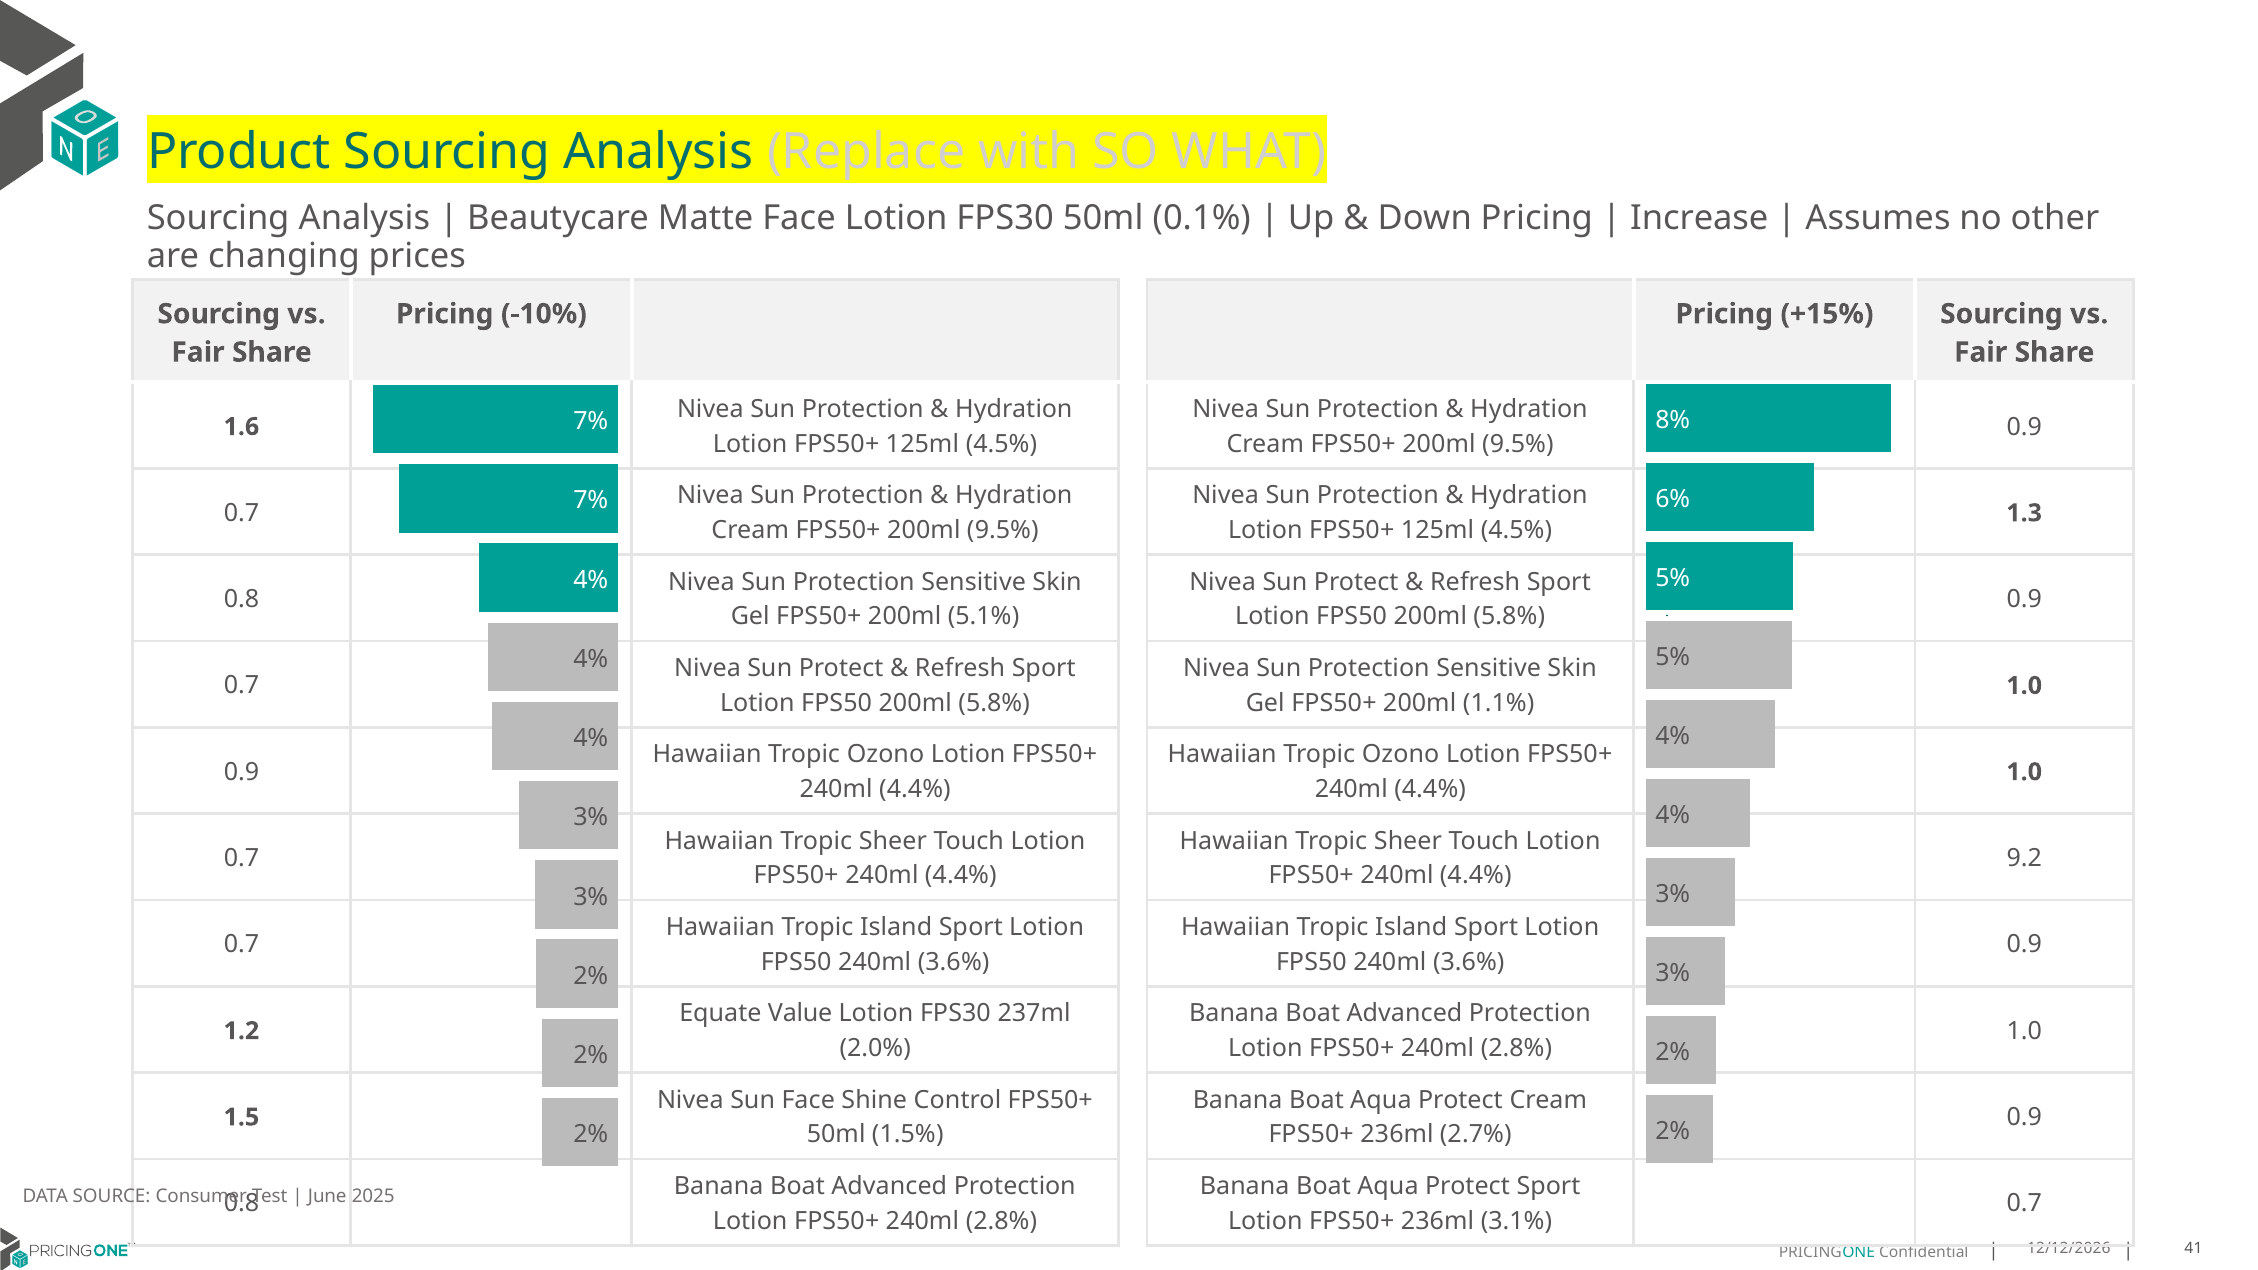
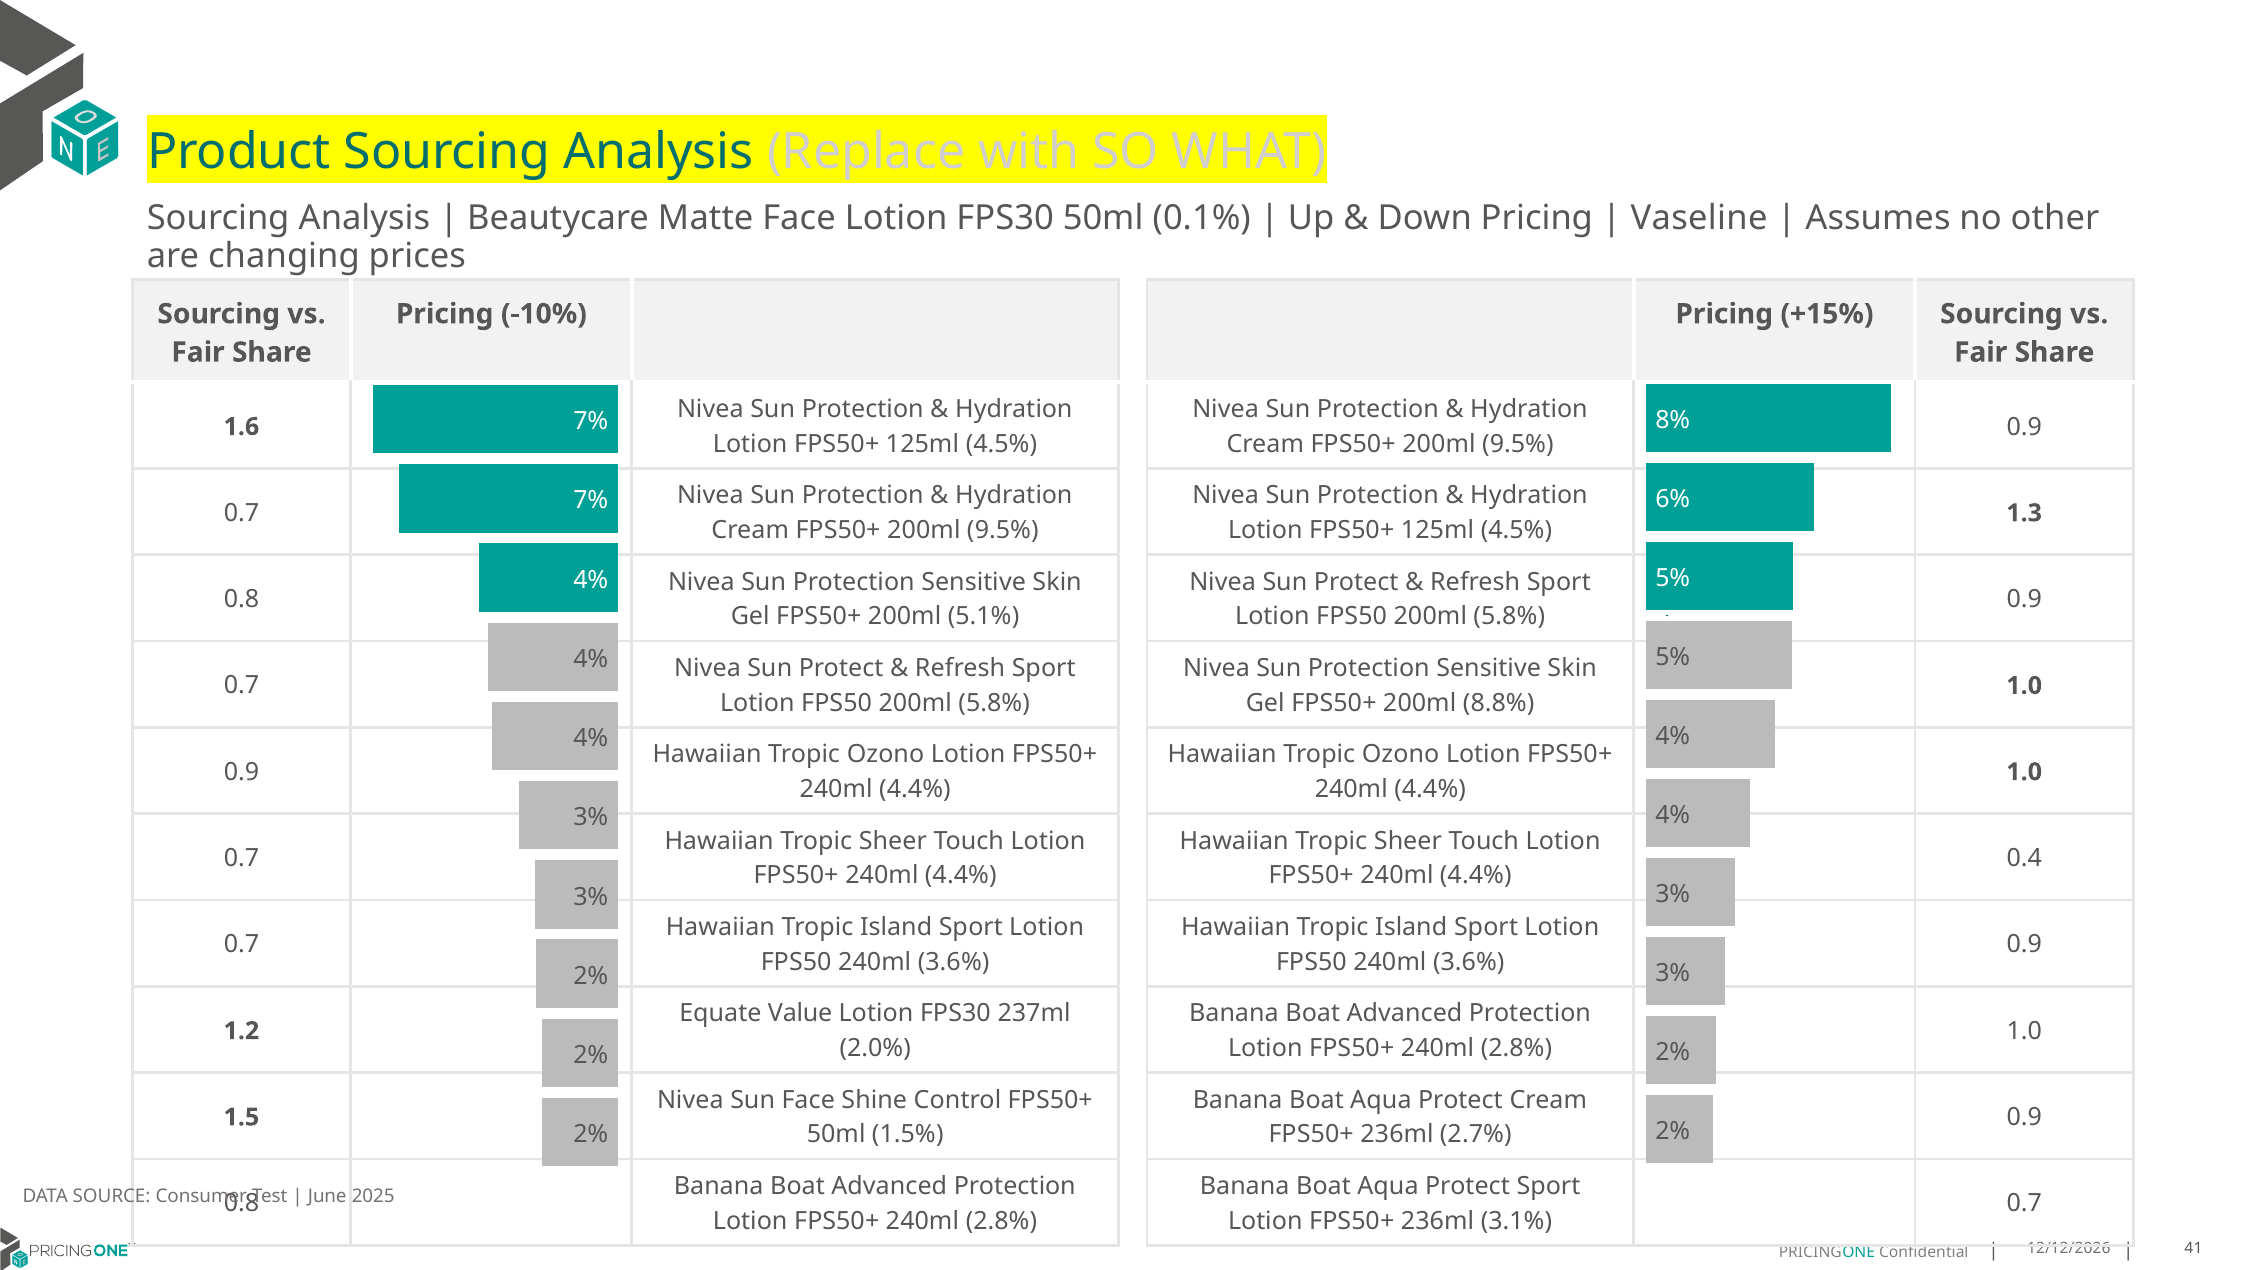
Increase: Increase -> Vaseline
1.1%: 1.1% -> 8.8%
9.2: 9.2 -> 0.4
